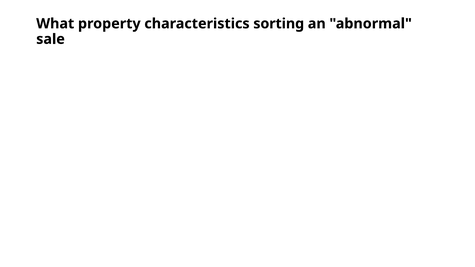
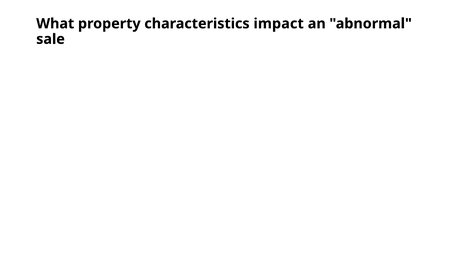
sorting: sorting -> impact
